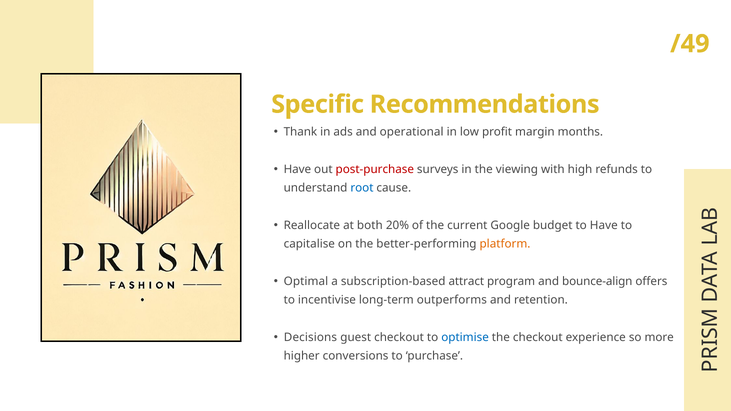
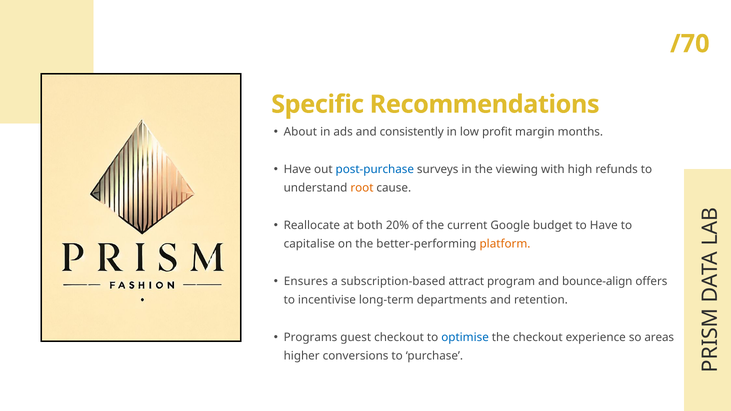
/49: /49 -> /70
Thank: Thank -> About
operational: operational -> consistently
post-purchase colour: red -> blue
root colour: blue -> orange
Optimal: Optimal -> Ensures
outperforms: outperforms -> departments
Decisions: Decisions -> Programs
more: more -> areas
